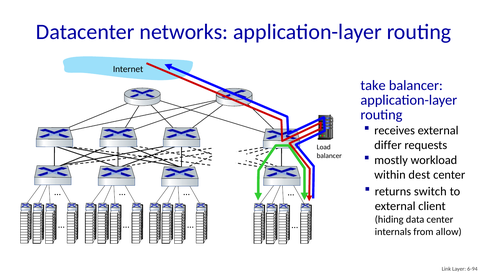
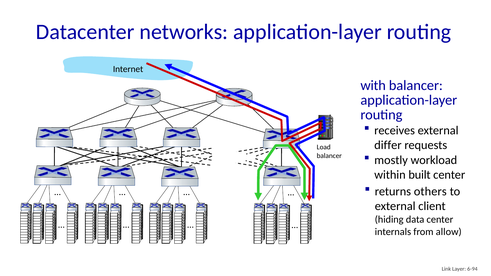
take: take -> with
dest: dest -> built
switch: switch -> others
